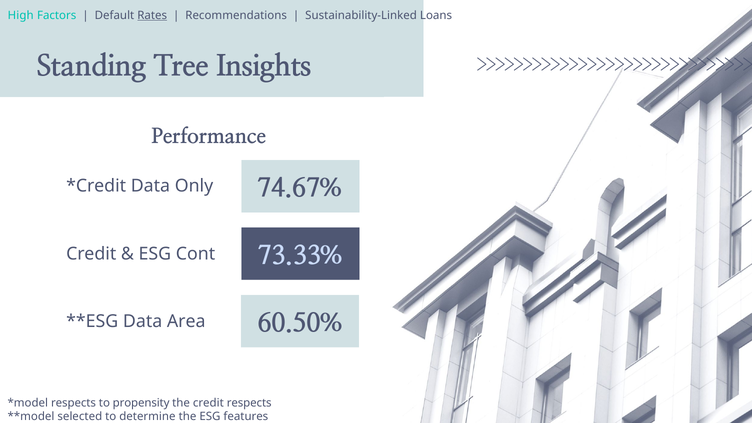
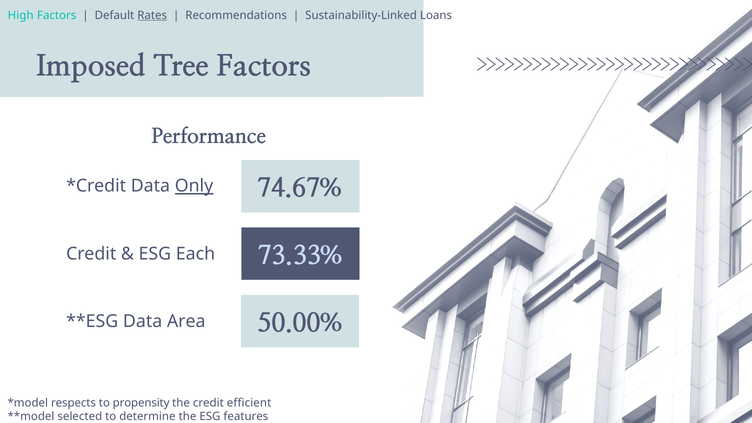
Standing: Standing -> Imposed
Tree Insights: Insights -> Factors
Only underline: none -> present
Cont: Cont -> Each
60.50%: 60.50% -> 50.00%
credit respects: respects -> efficient
